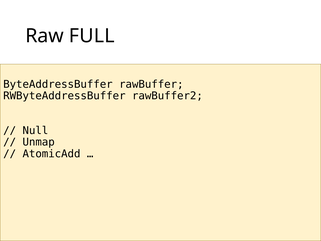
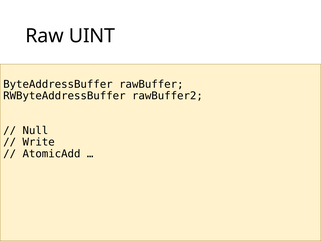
FULL: FULL -> UINT
Unmap: Unmap -> Write
